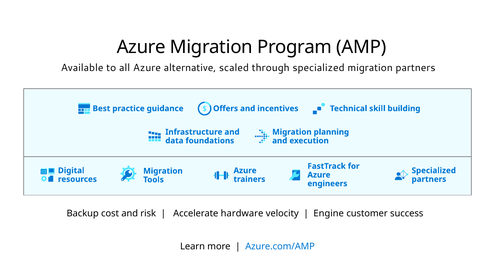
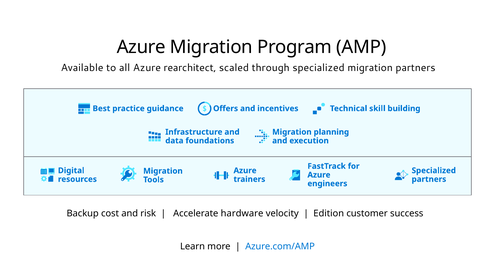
alternative: alternative -> rearchitect
Engine: Engine -> Edition
